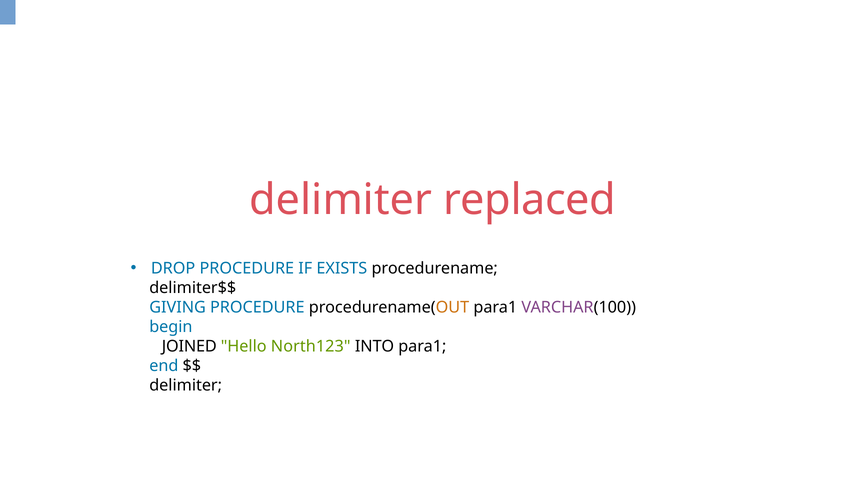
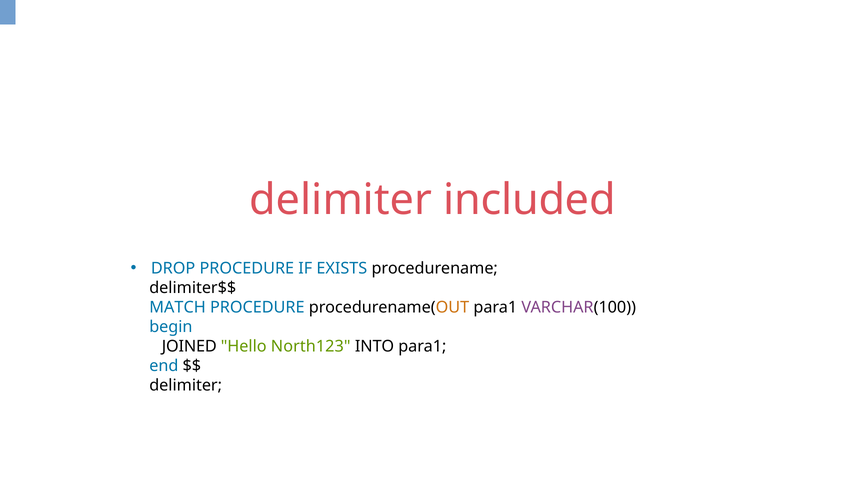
replaced: replaced -> included
GIVING: GIVING -> MATCH
